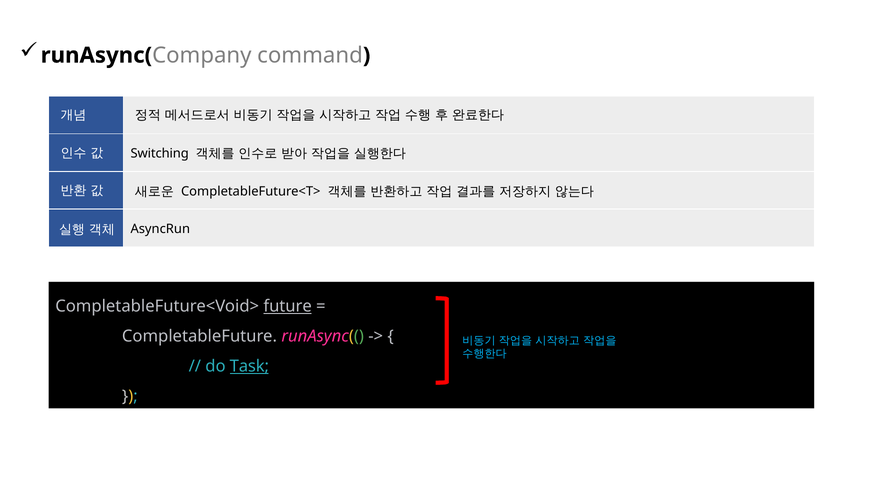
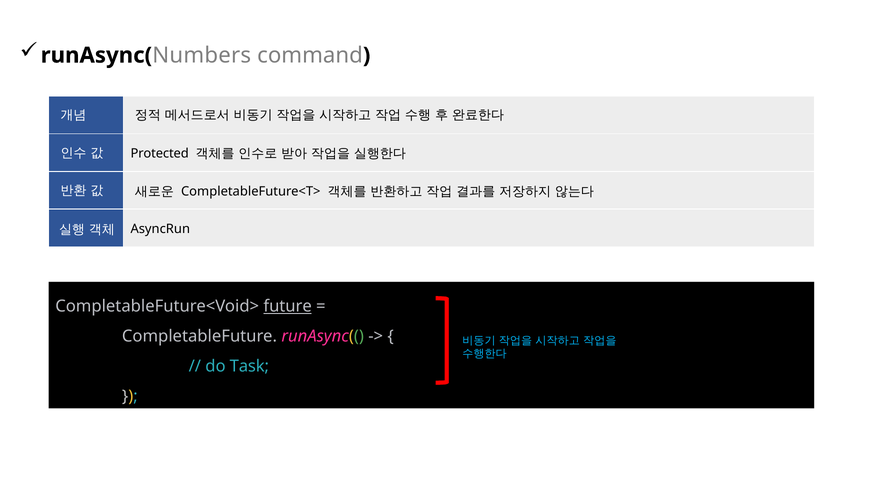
Company: Company -> Numbers
Switching: Switching -> Protected
Task underline: present -> none
